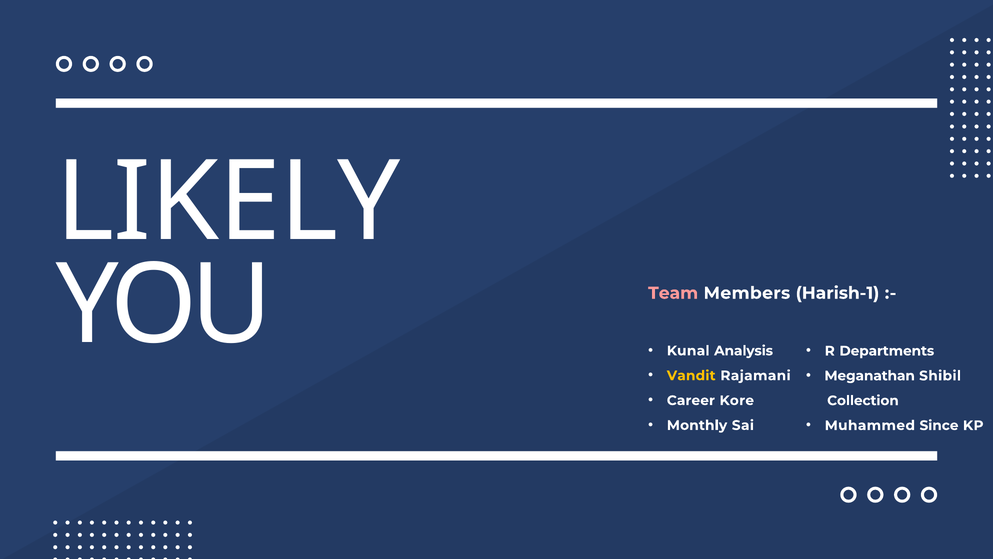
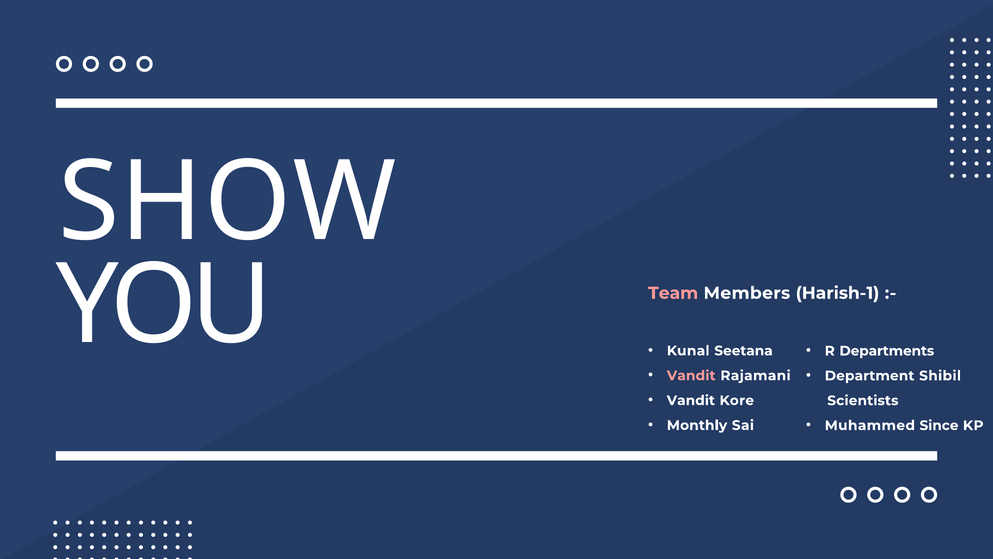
LIKELY: LIKELY -> SHOW
Analysis: Analysis -> Seetana
Vandit at (691, 375) colour: yellow -> pink
Meganathan: Meganathan -> Department
Career at (691, 400): Career -> Vandit
Collection: Collection -> Scientists
